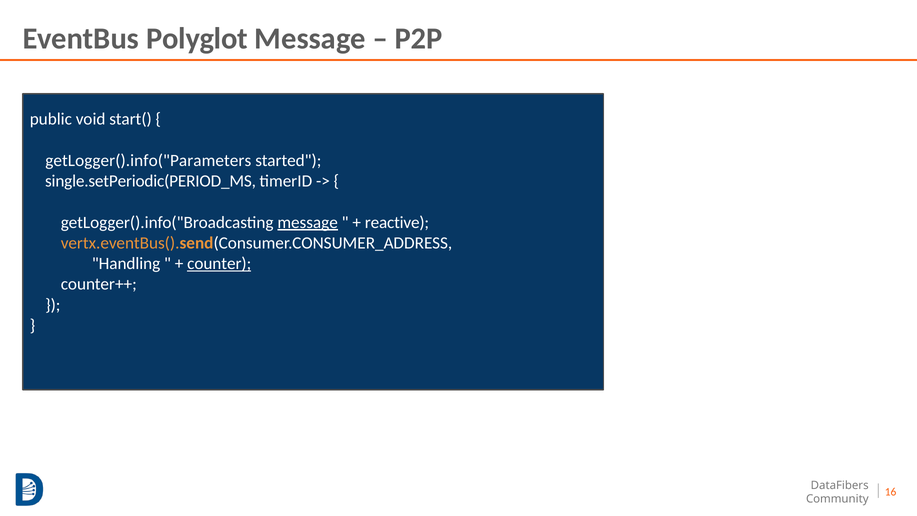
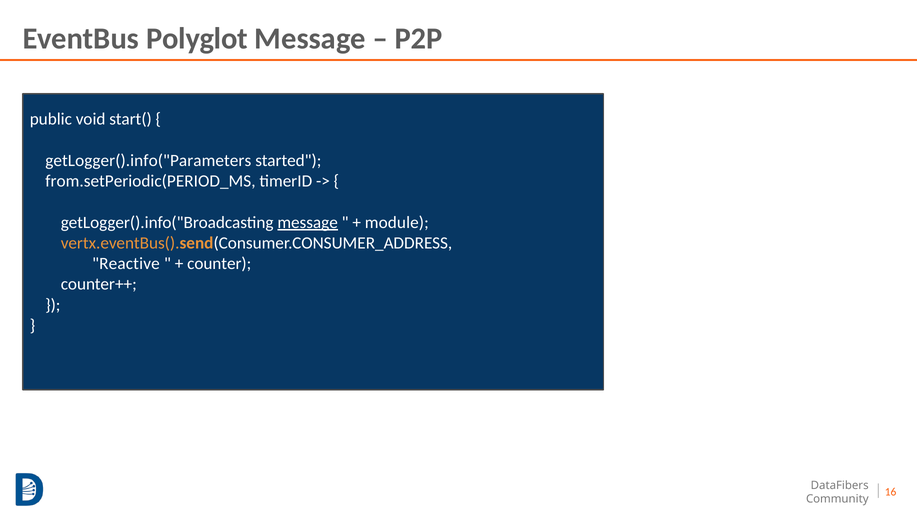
single.setPeriodic(PERIOD_MS: single.setPeriodic(PERIOD_MS -> from.setPeriodic(PERIOD_MS
reactive: reactive -> module
Handling: Handling -> Reactive
counter underline: present -> none
